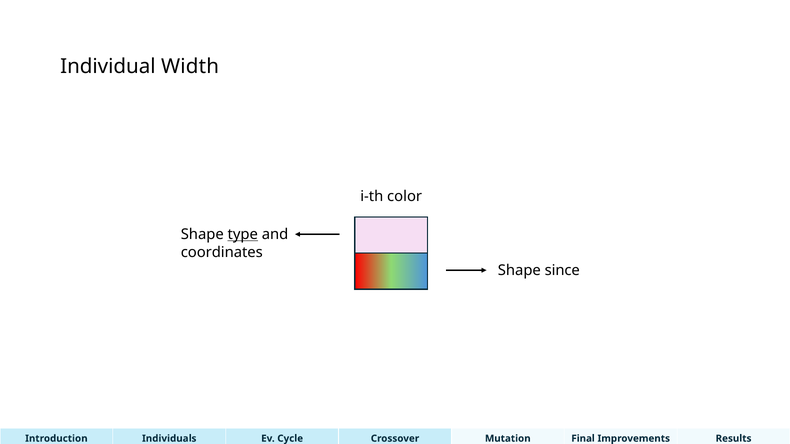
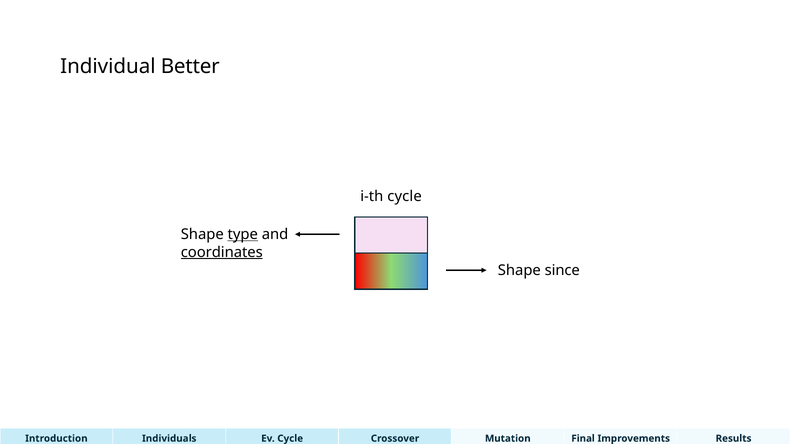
Width: Width -> Better
i-th color: color -> cycle
coordinates underline: none -> present
